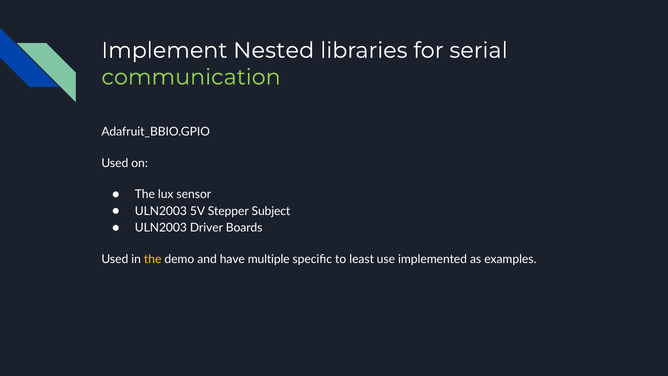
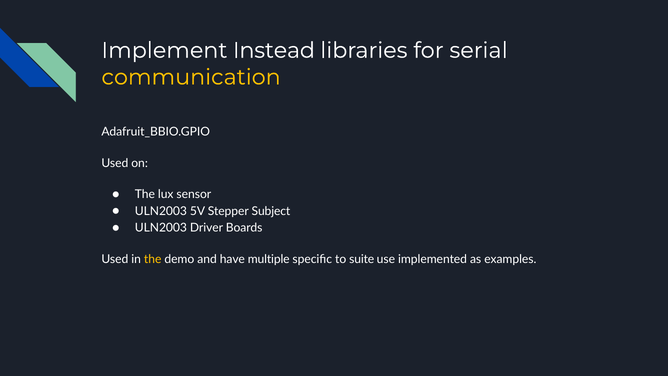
Nested: Nested -> Instead
communication colour: light green -> yellow
least: least -> suite
